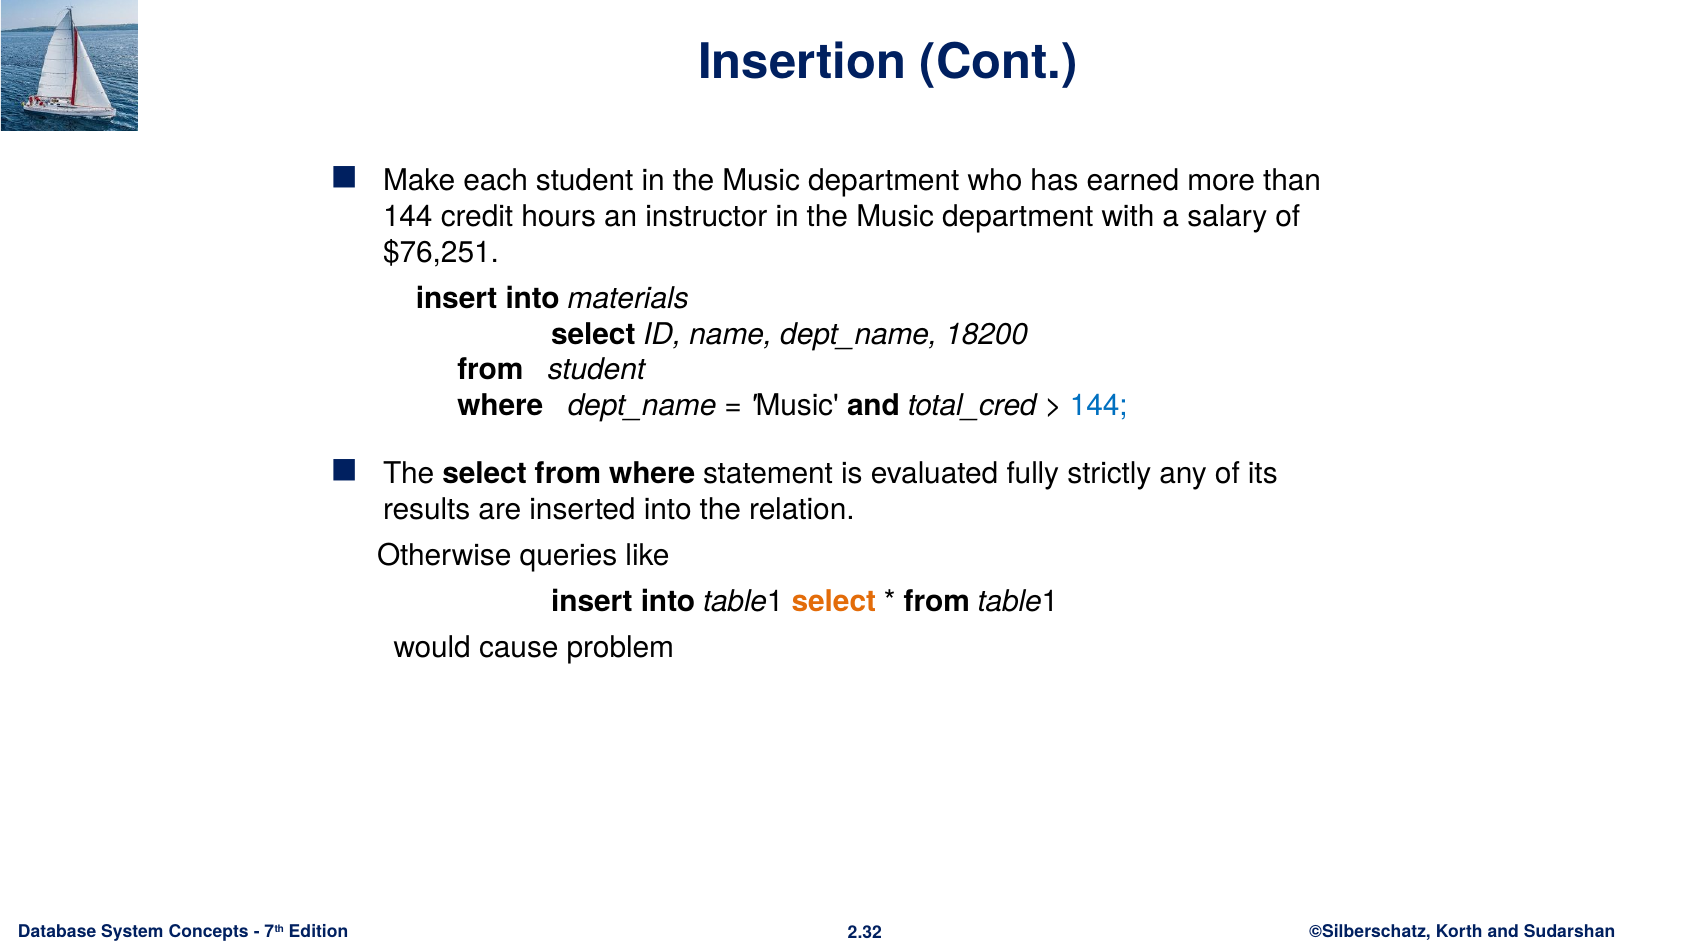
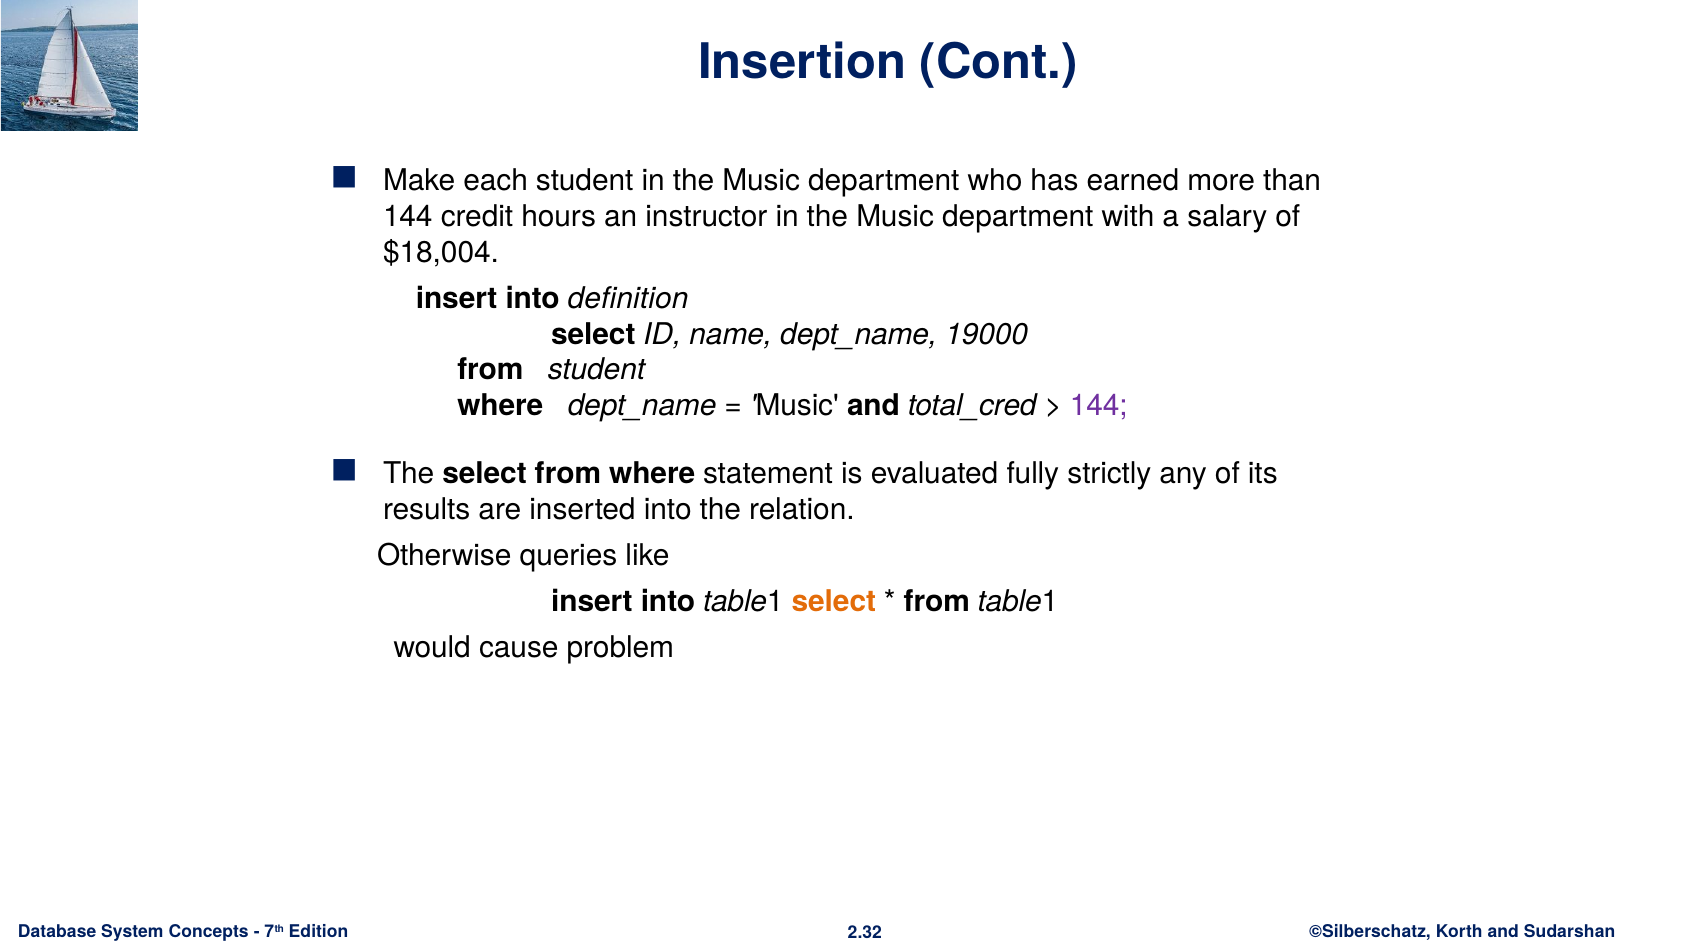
$76,251: $76,251 -> $18,004
materials: materials -> definition
18200: 18200 -> 19000
144 at (1099, 406) colour: blue -> purple
